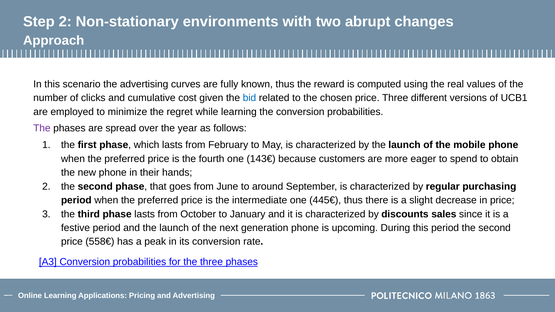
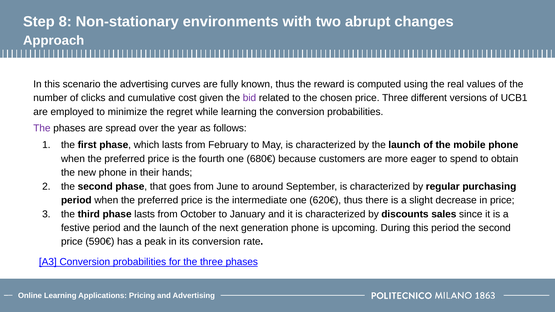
Step 2: 2 -> 8
bid colour: blue -> purple
143€: 143€ -> 680€
445€: 445€ -> 620€
558€: 558€ -> 590€
